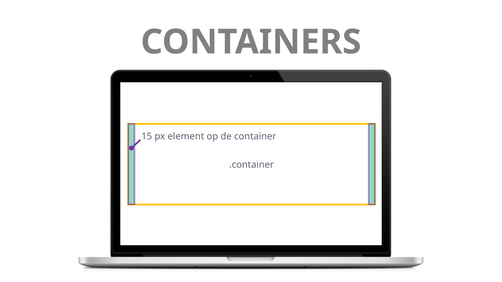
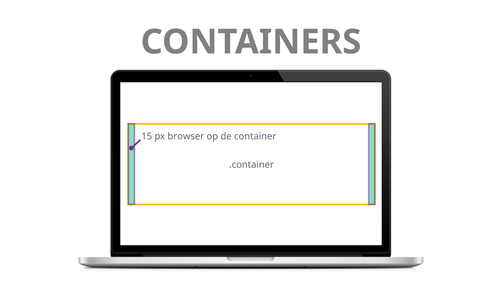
element: element -> browser
